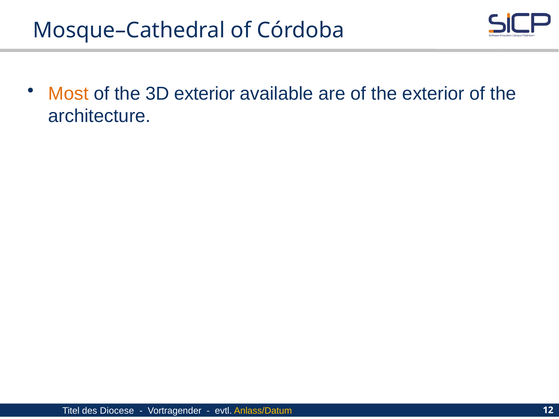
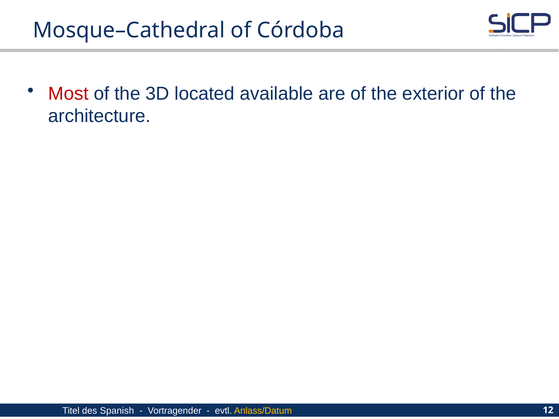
Most colour: orange -> red
3D exterior: exterior -> located
Diocese: Diocese -> Spanish
